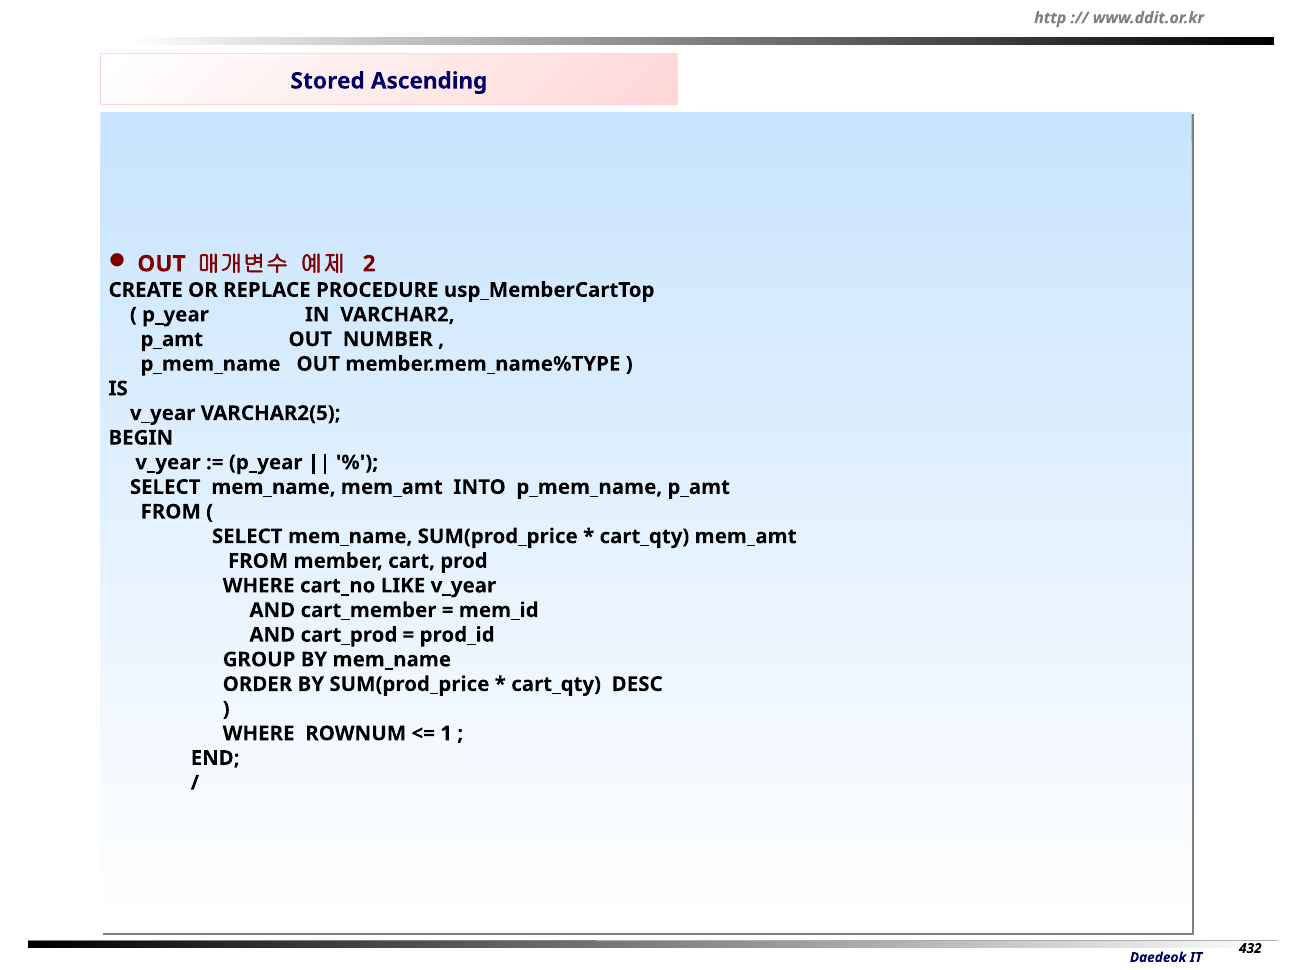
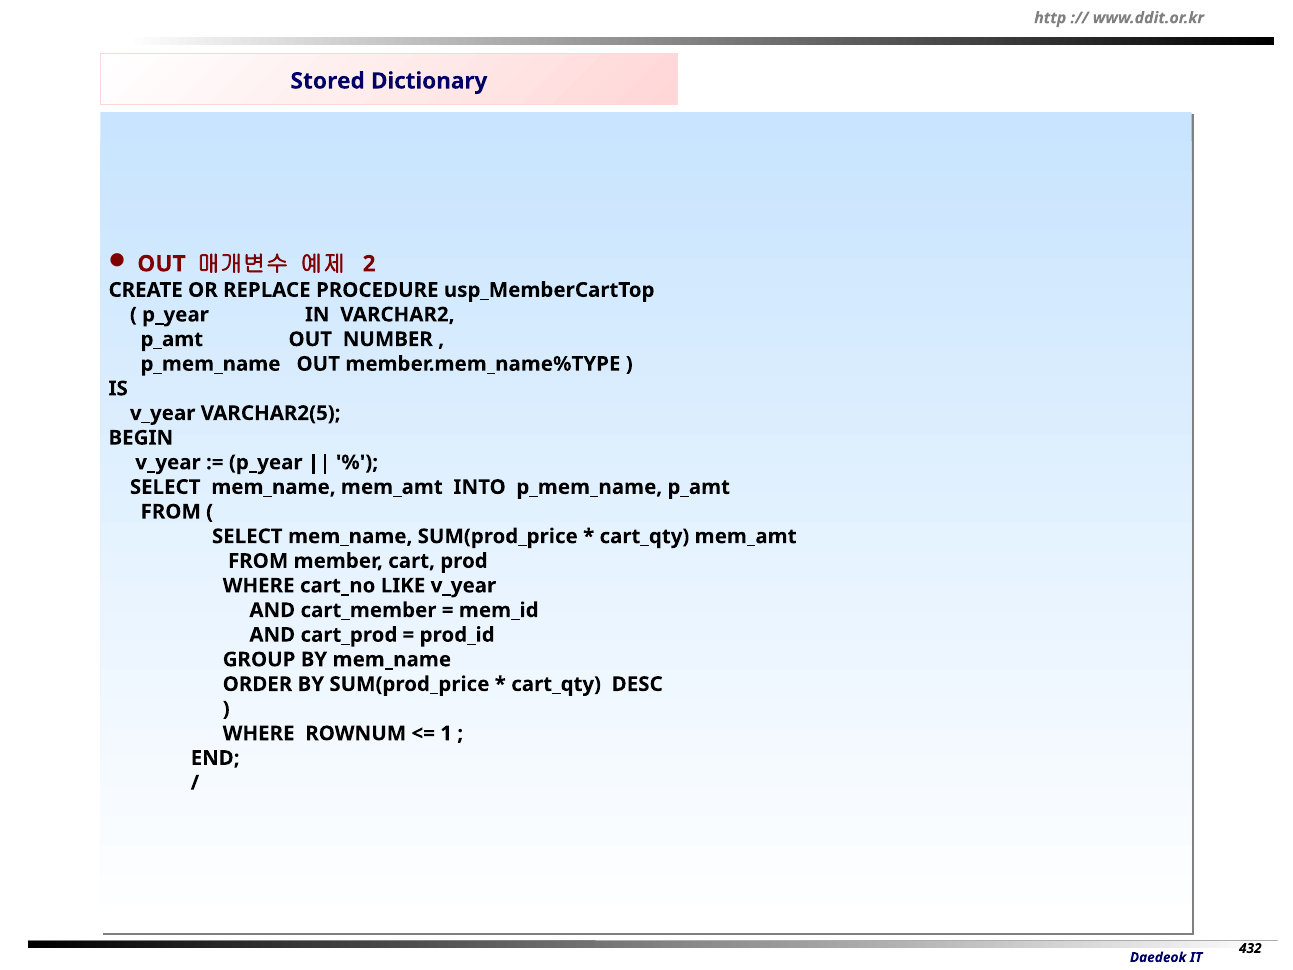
Ascending: Ascending -> Dictionary
